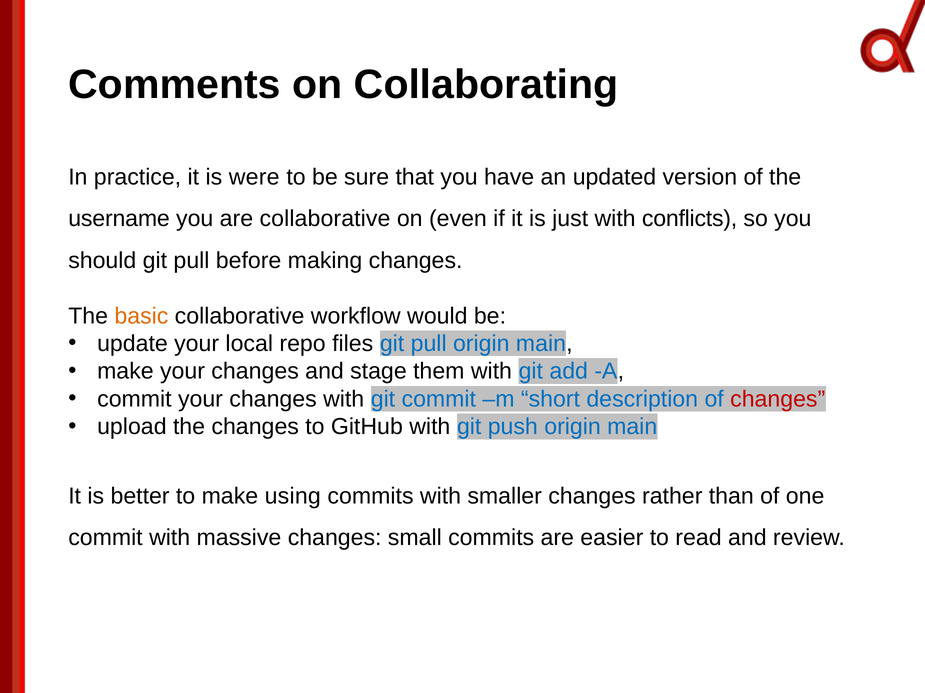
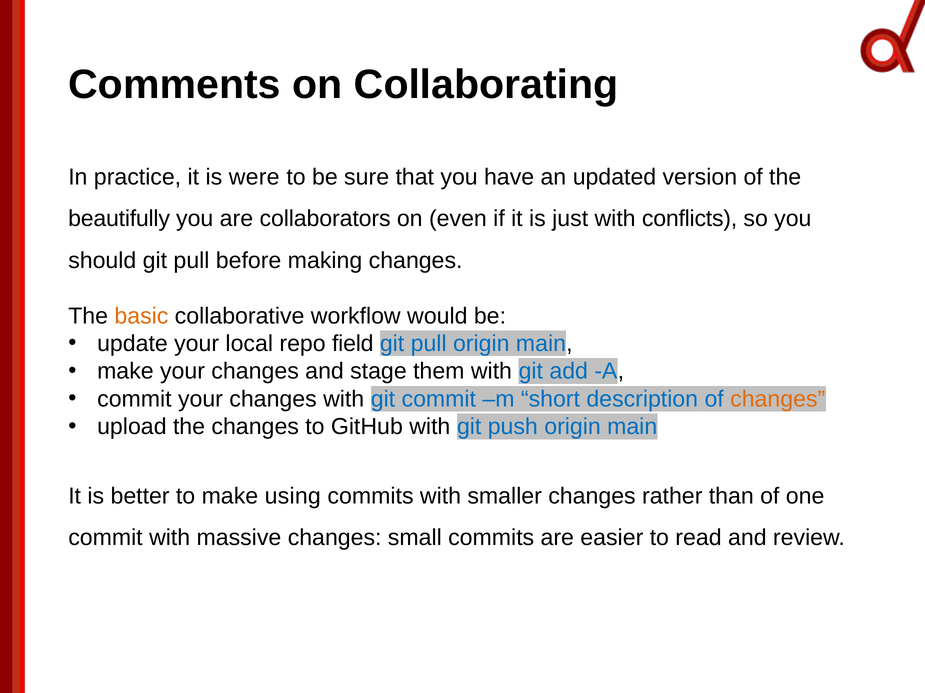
username: username -> beautifully
are collaborative: collaborative -> collaborators
files: files -> field
changes at (778, 399) colour: red -> orange
